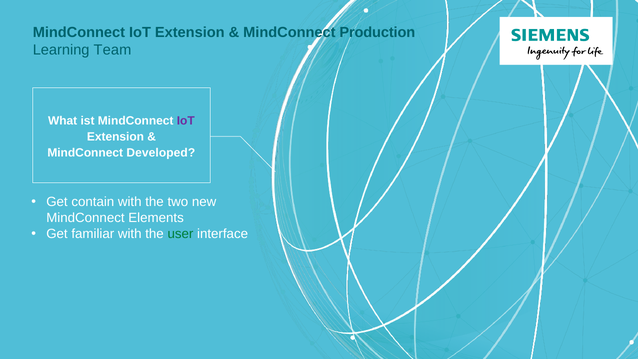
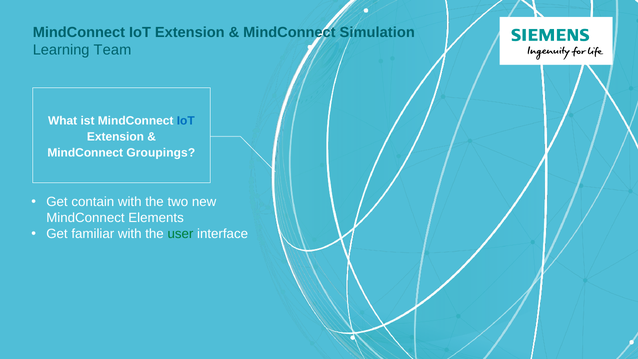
Production: Production -> Simulation
IoT at (186, 121) colour: purple -> blue
Developed: Developed -> Groupings
